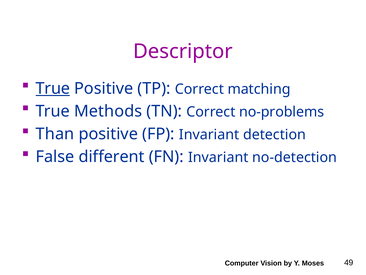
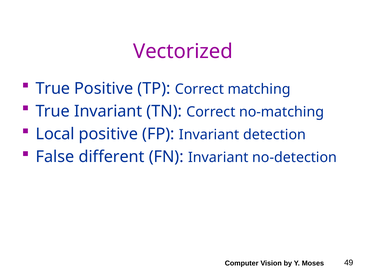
Descriptor: Descriptor -> Vectorized
True at (53, 88) underline: present -> none
True Methods: Methods -> Invariant
no-problems: no-problems -> no-matching
Than: Than -> Local
